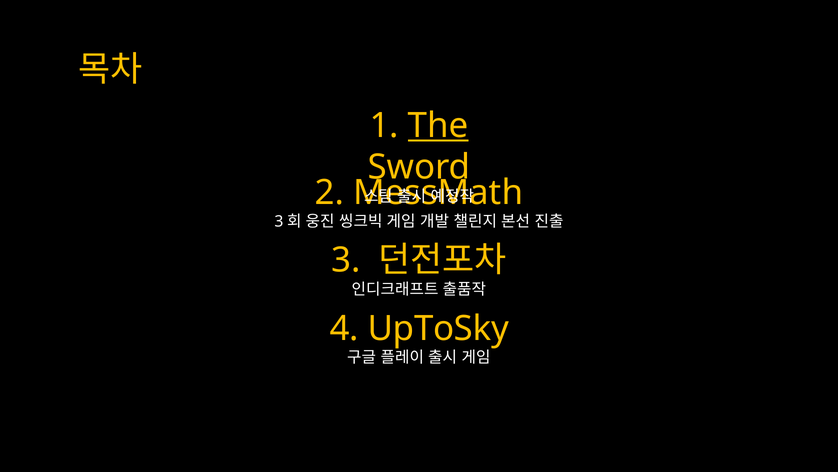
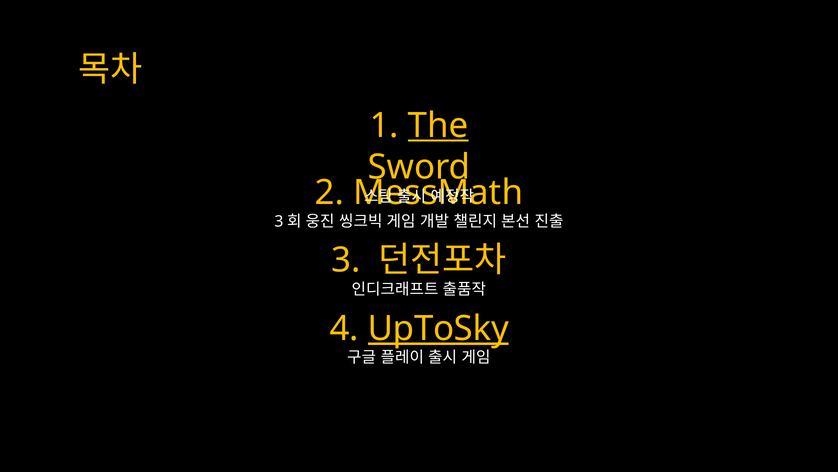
UpToSky underline: none -> present
